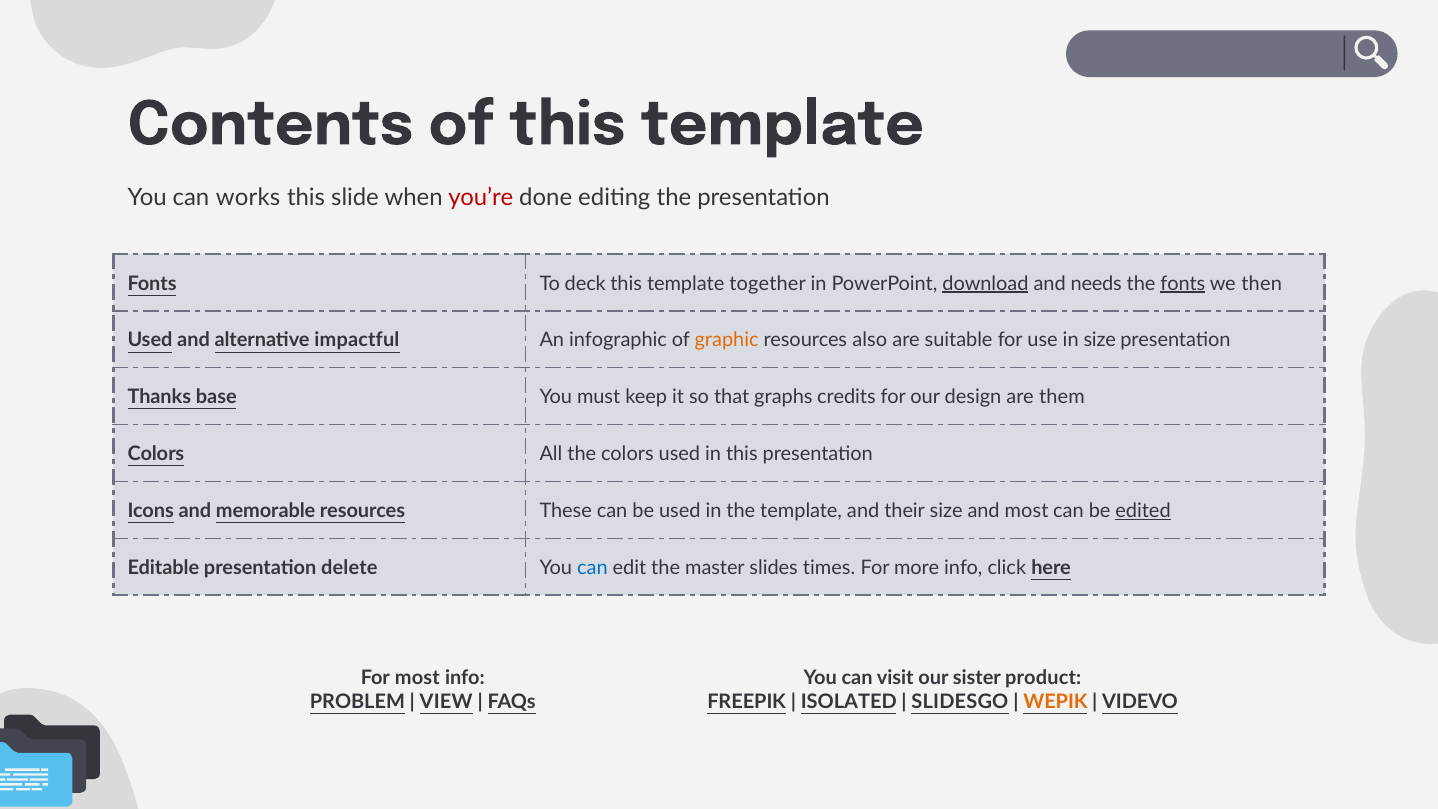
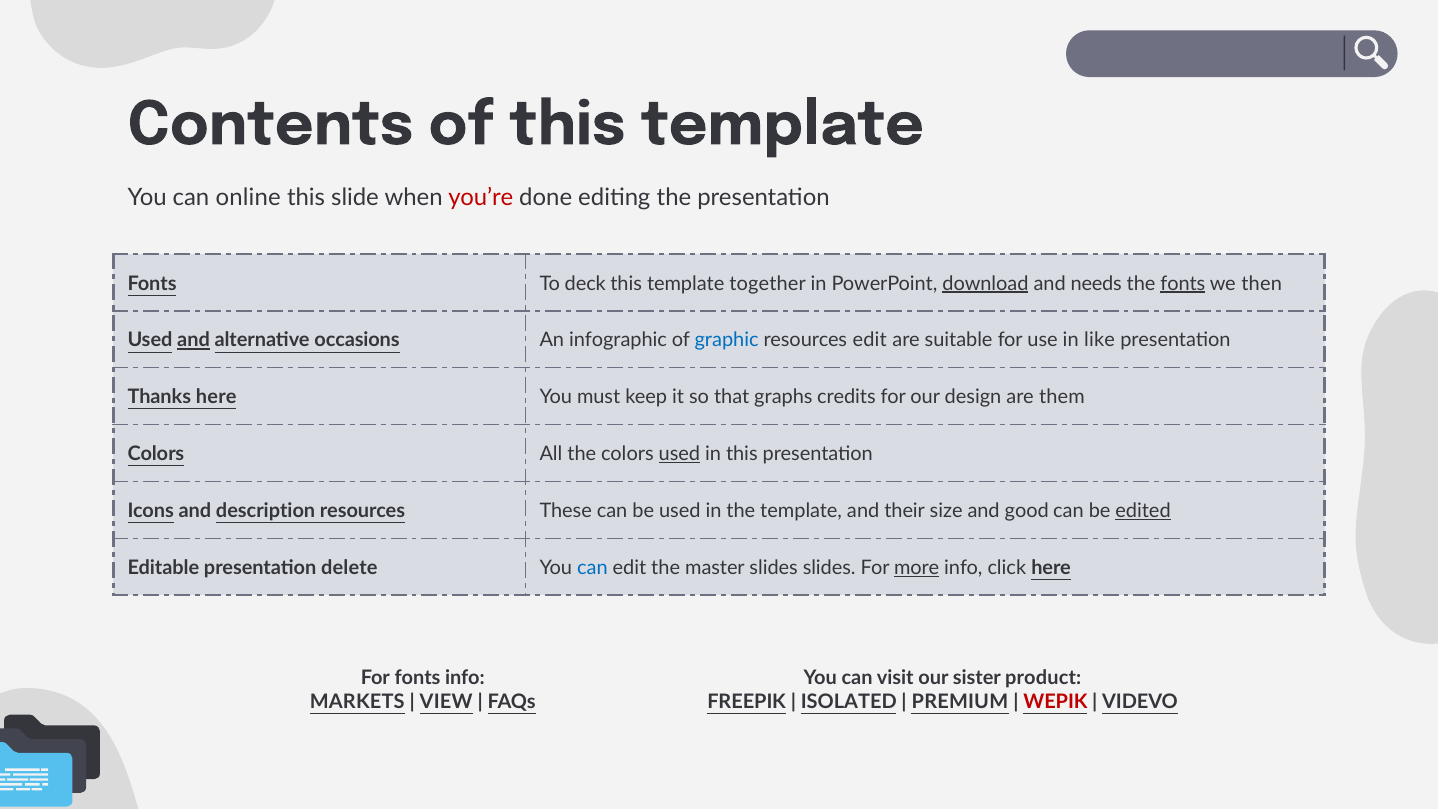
works: works -> online
and at (194, 340) underline: none -> present
impactful: impactful -> occasions
graphic colour: orange -> blue
resources also: also -> edit
in size: size -> like
Thanks base: base -> here
used at (679, 454) underline: none -> present
memorable: memorable -> description
and most: most -> good
slides times: times -> slides
more underline: none -> present
For most: most -> fonts
PROBLEM: PROBLEM -> MARKETS
SLIDESGO: SLIDESGO -> PREMIUM
WEPIK colour: orange -> red
